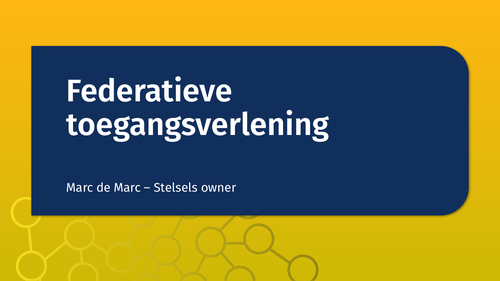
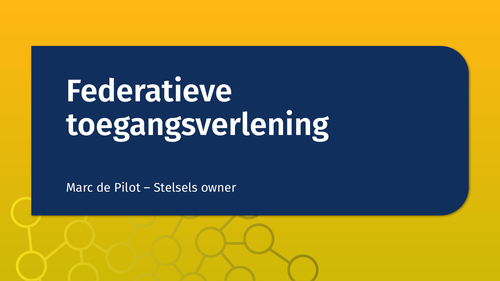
de Marc: Marc -> Pilot
